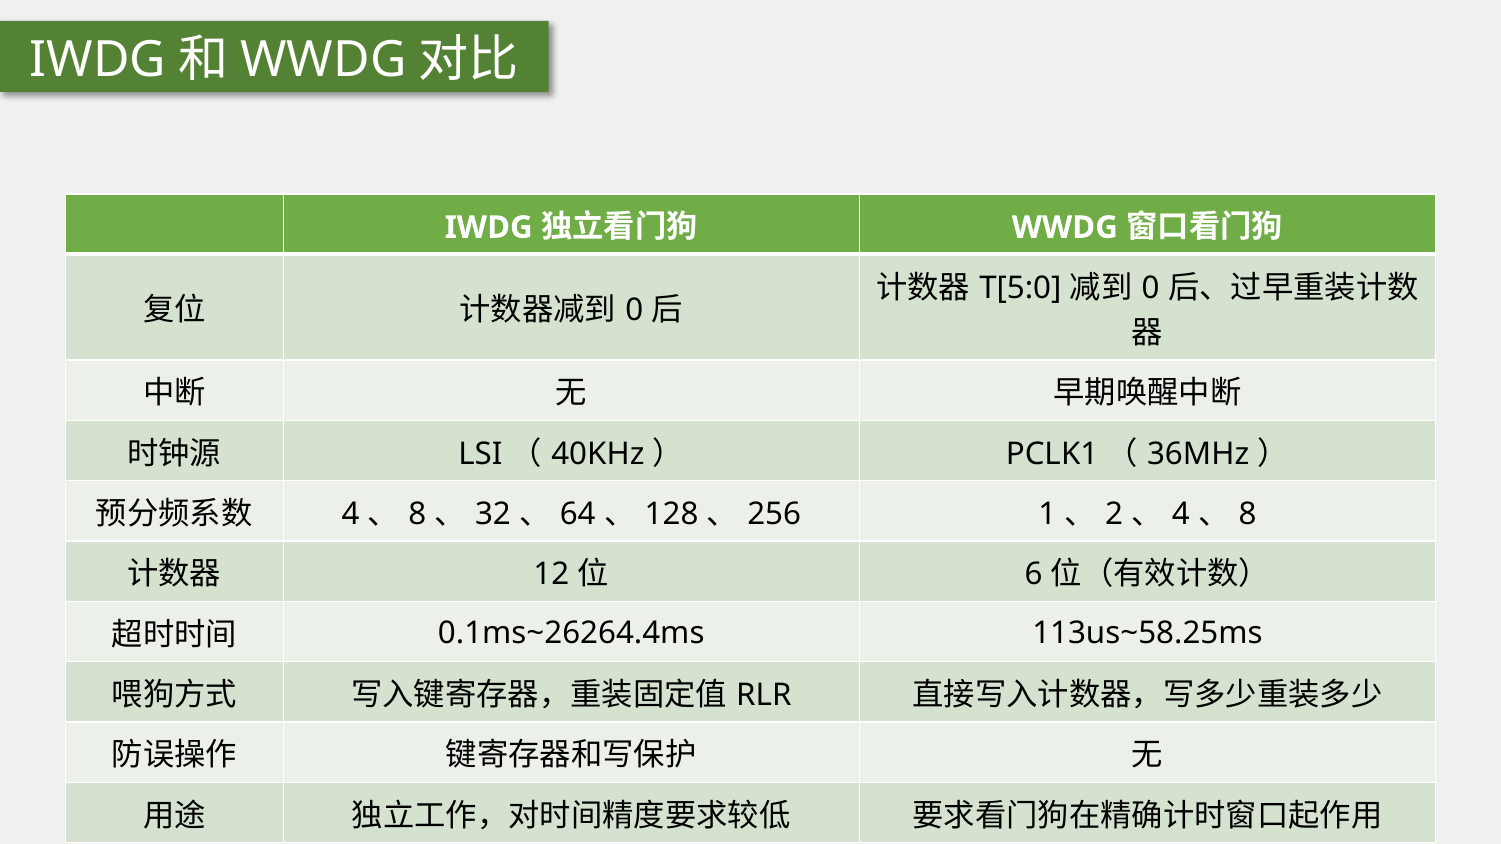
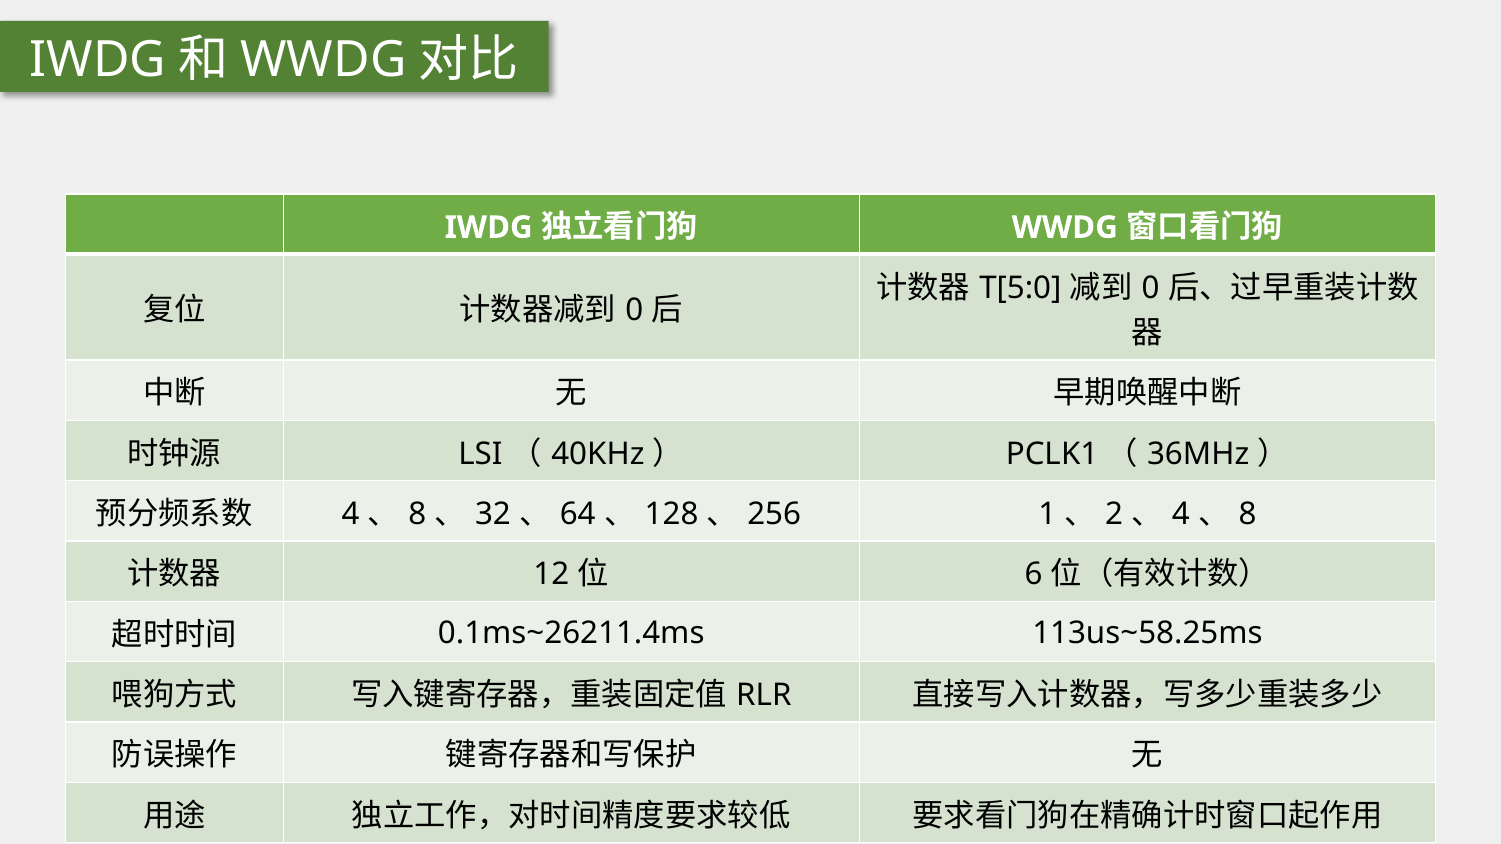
0.1ms~26264.4ms: 0.1ms~26264.4ms -> 0.1ms~26211.4ms
